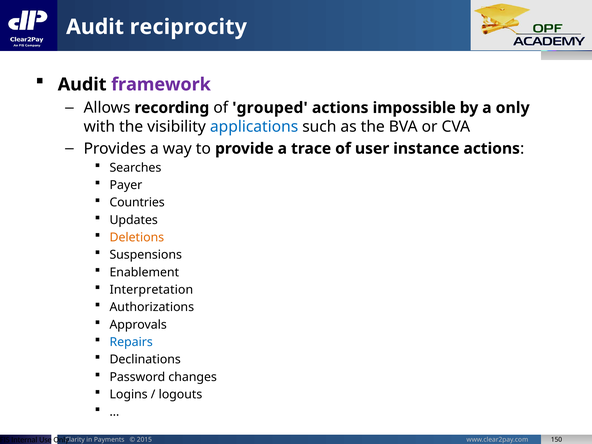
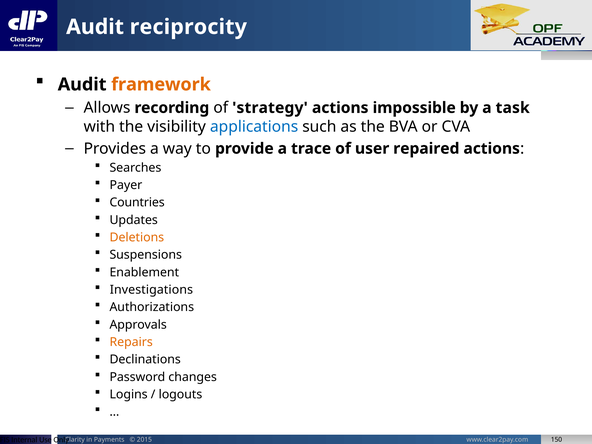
framework colour: purple -> orange
grouped: grouped -> strategy
a only: only -> task
instance: instance -> repaired
Interpretation: Interpretation -> Investigations
Repairs colour: blue -> orange
